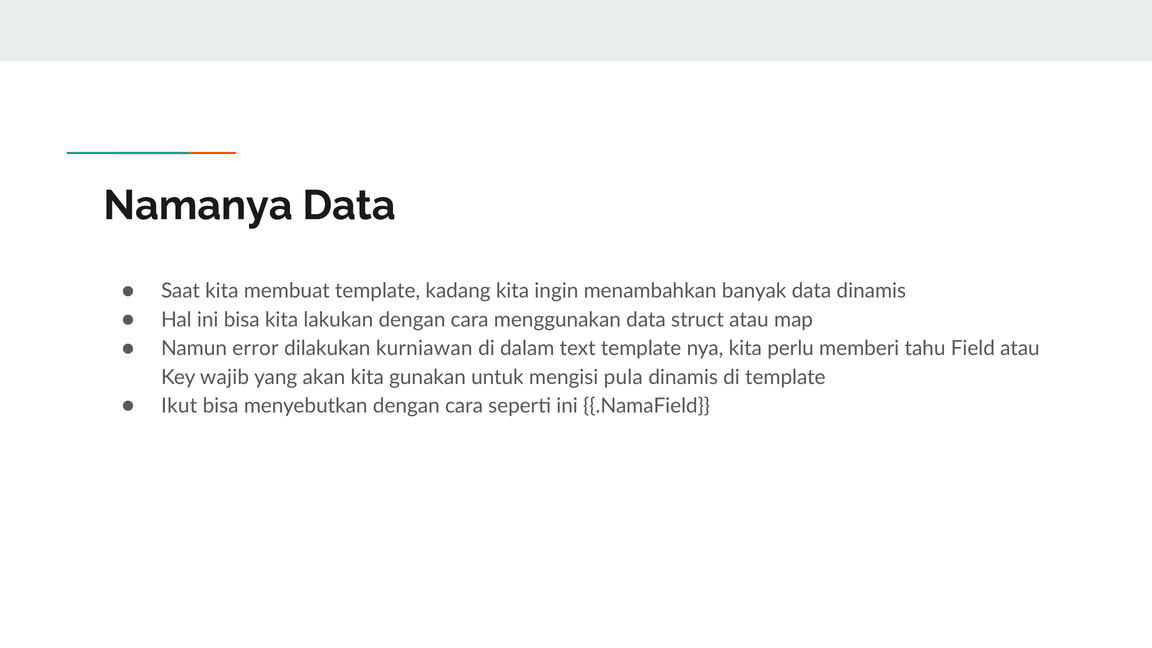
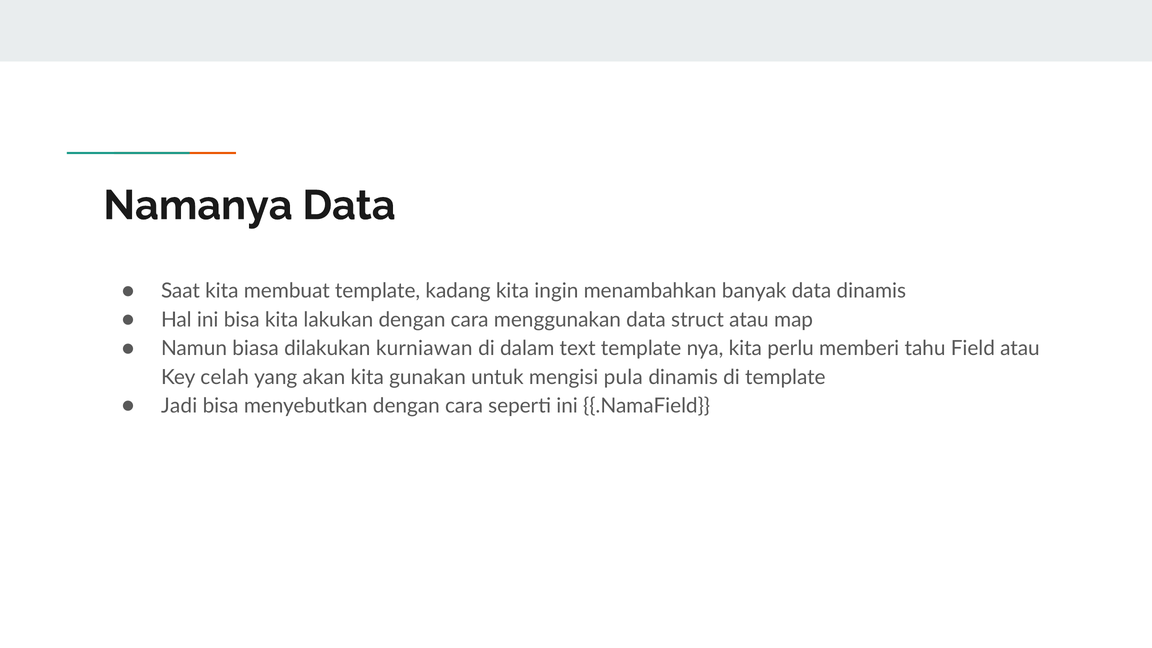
error: error -> biasa
wajib: wajib -> celah
Ikut: Ikut -> Jadi
